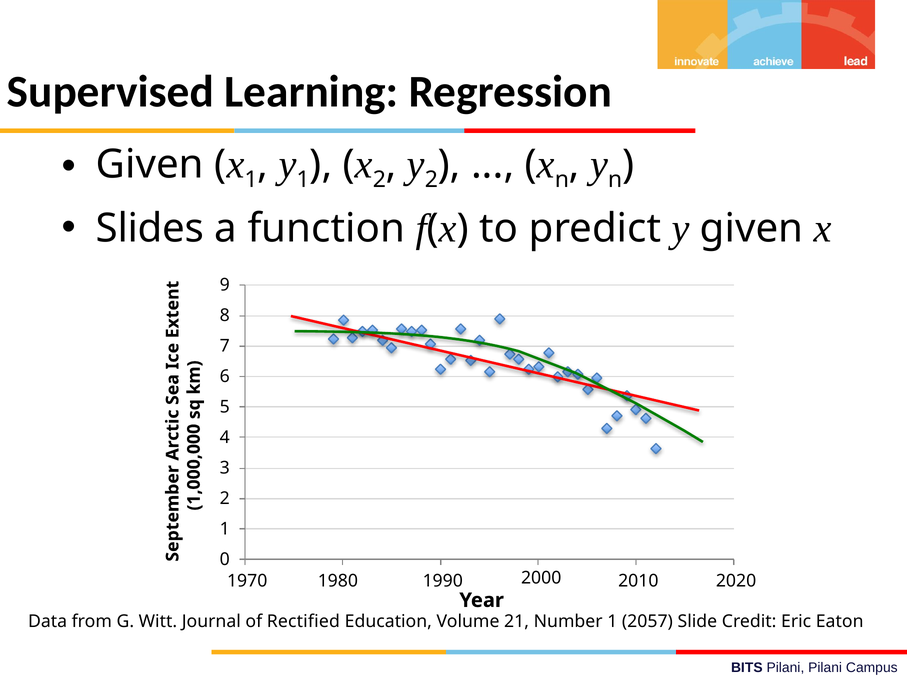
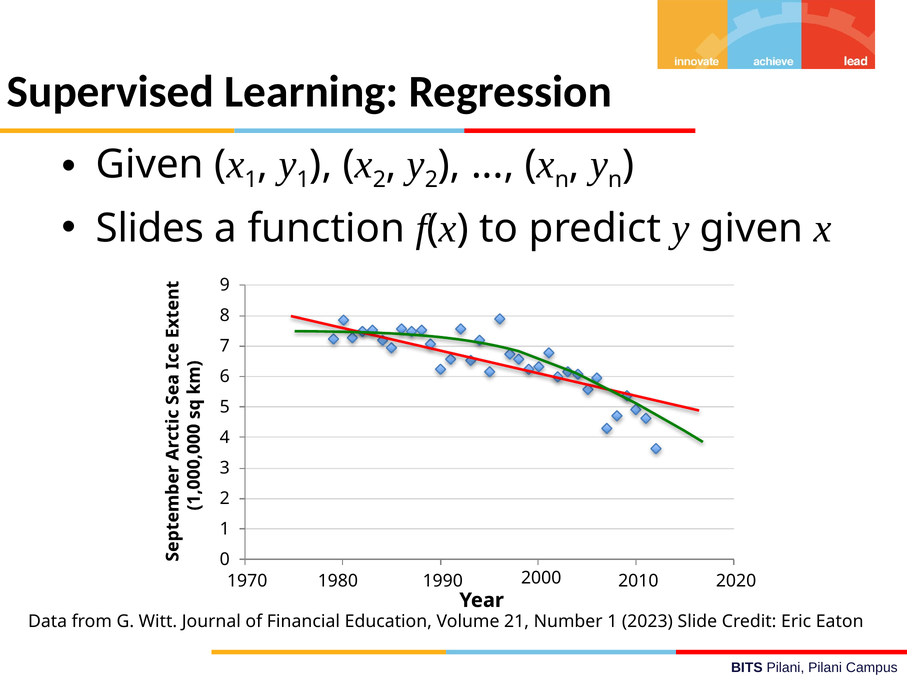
Rectified: Rectified -> Financial
2057: 2057 -> 2023
